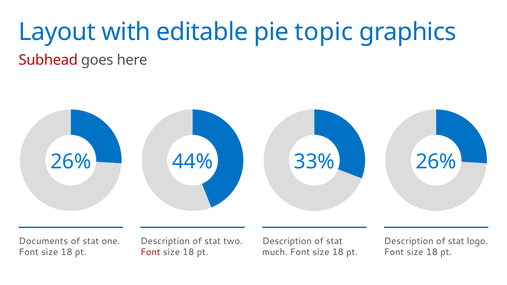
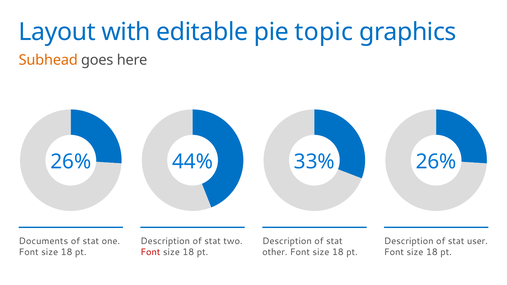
Subhead colour: red -> orange
logo: logo -> user
much: much -> other
